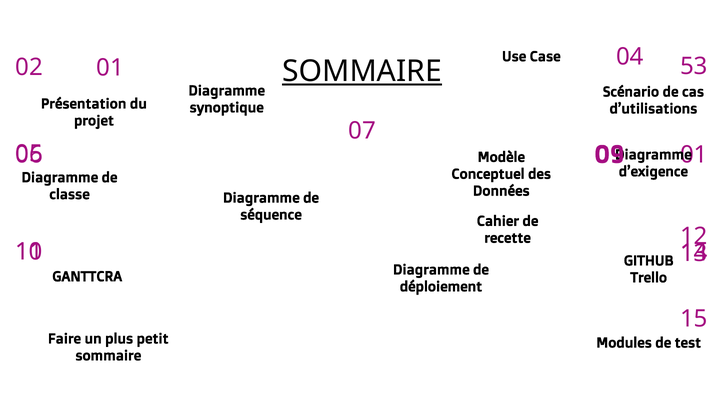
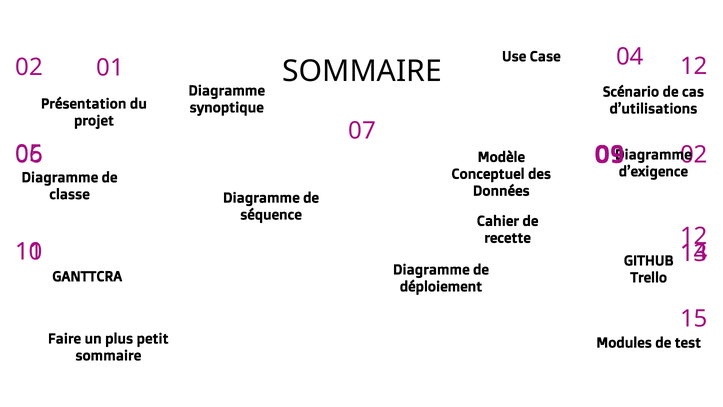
01 53: 53 -> 12
SOMMAIRE at (362, 71) underline: present -> none
01 at (694, 154): 01 -> 02
